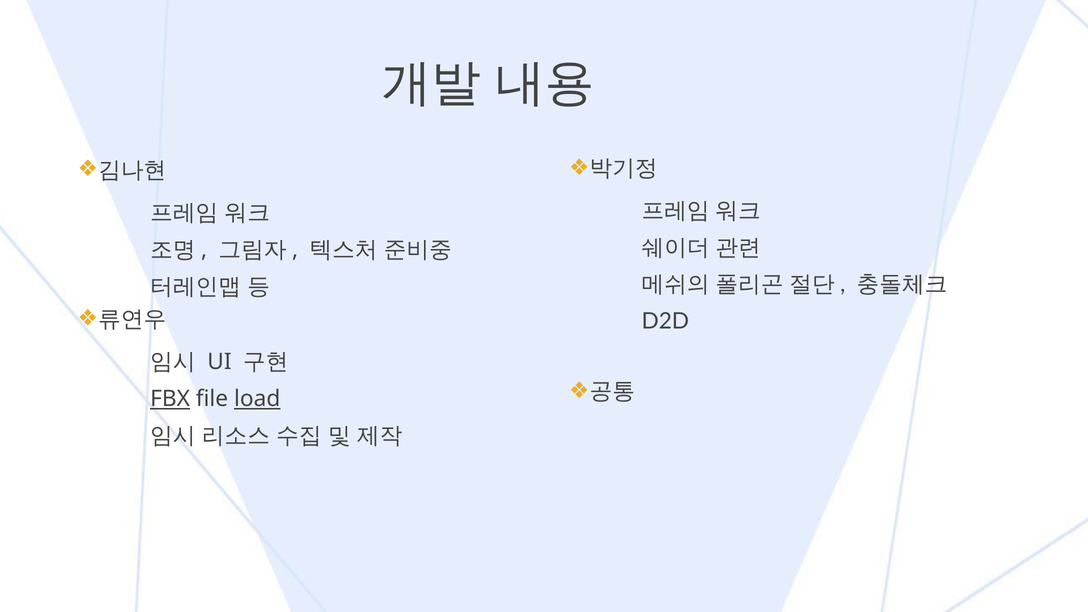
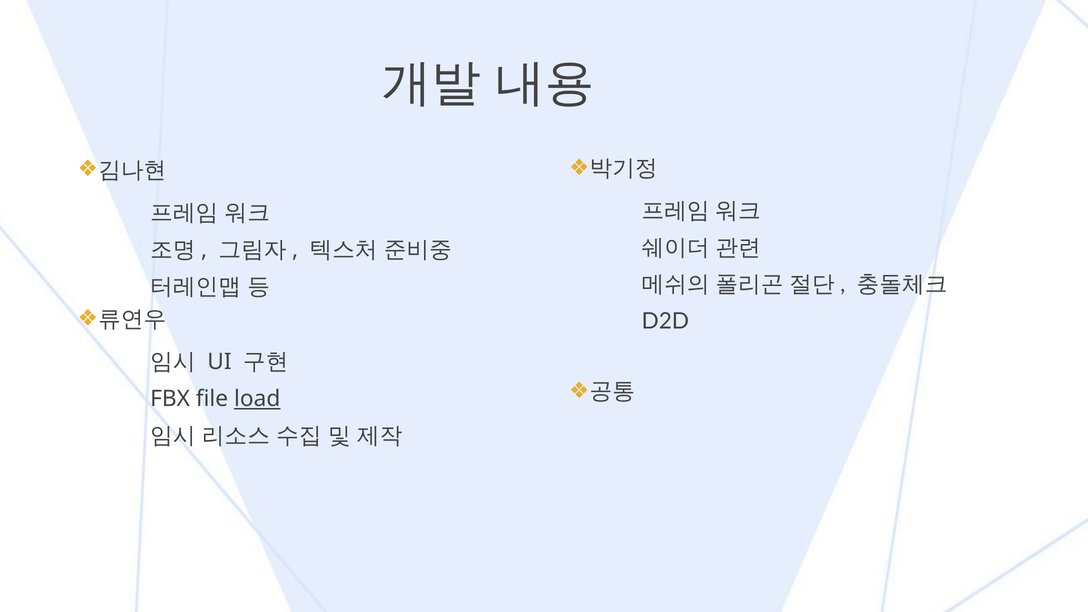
FBX underline: present -> none
